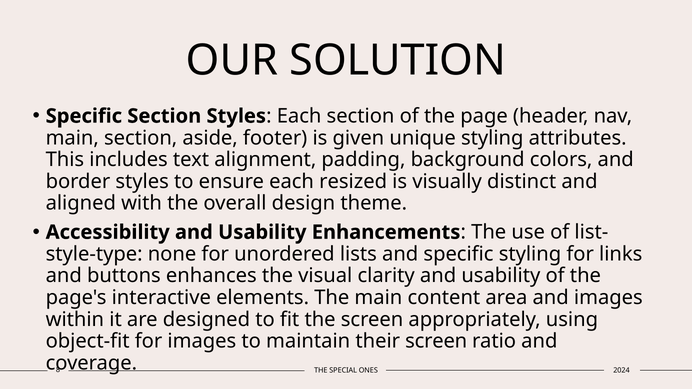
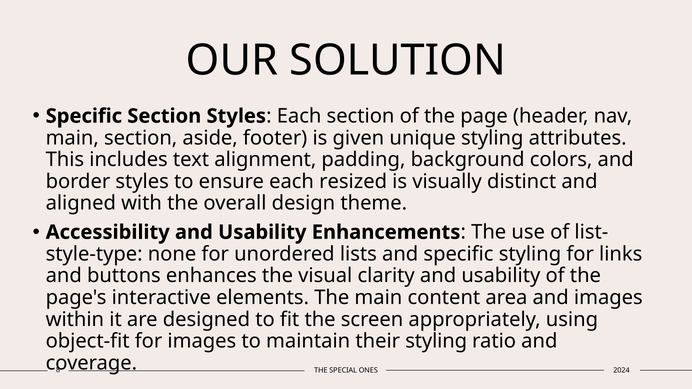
their screen: screen -> styling
